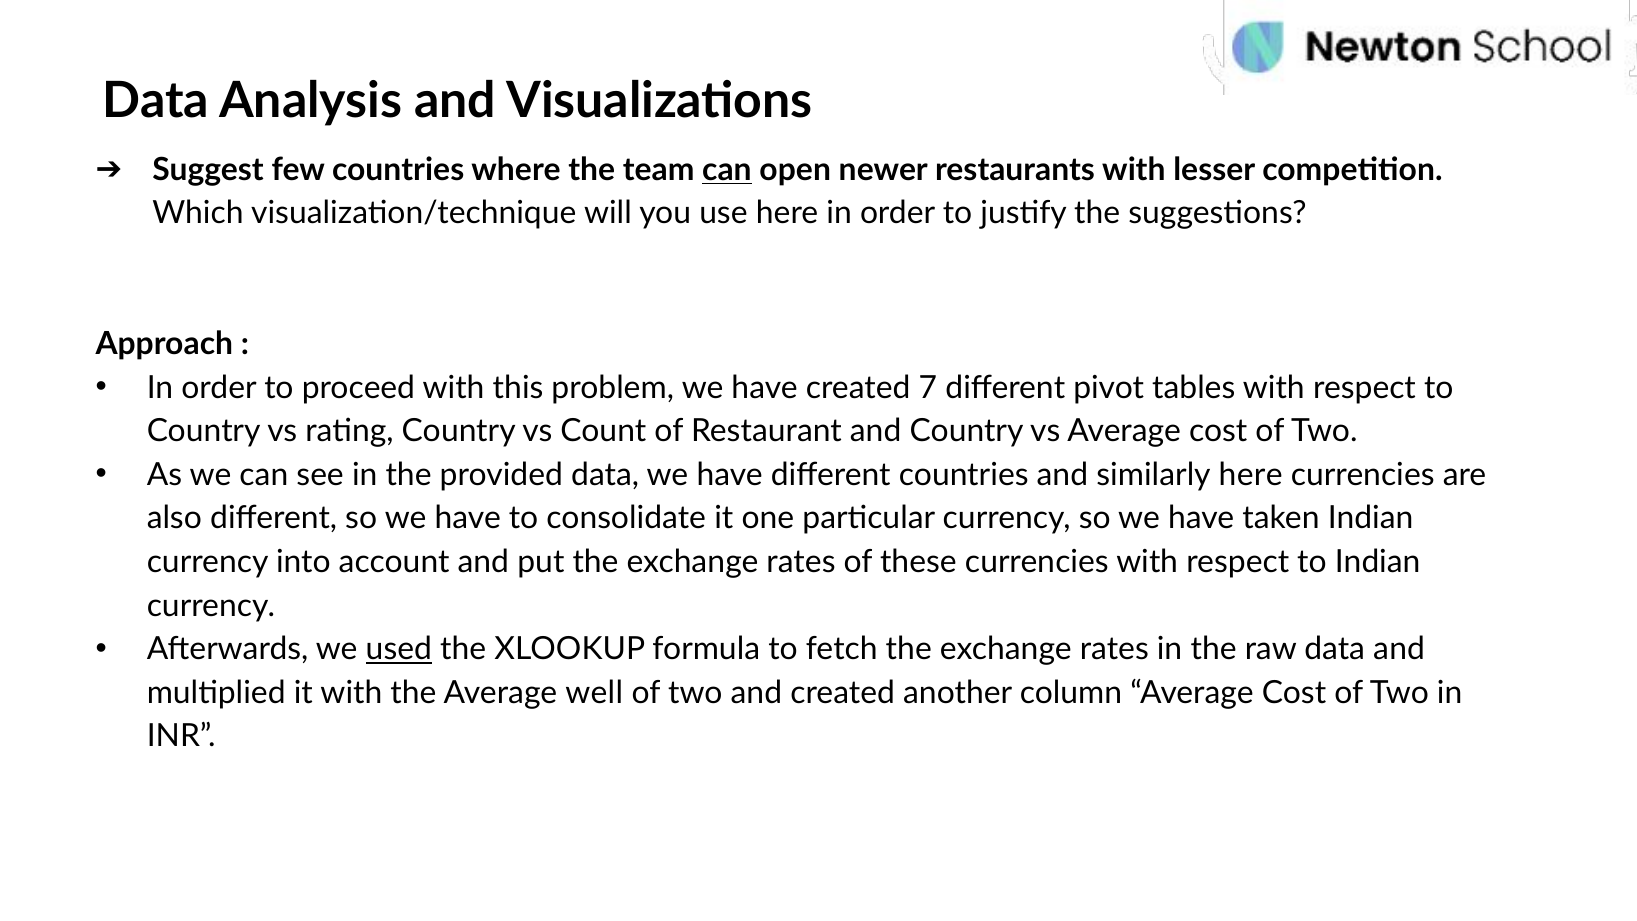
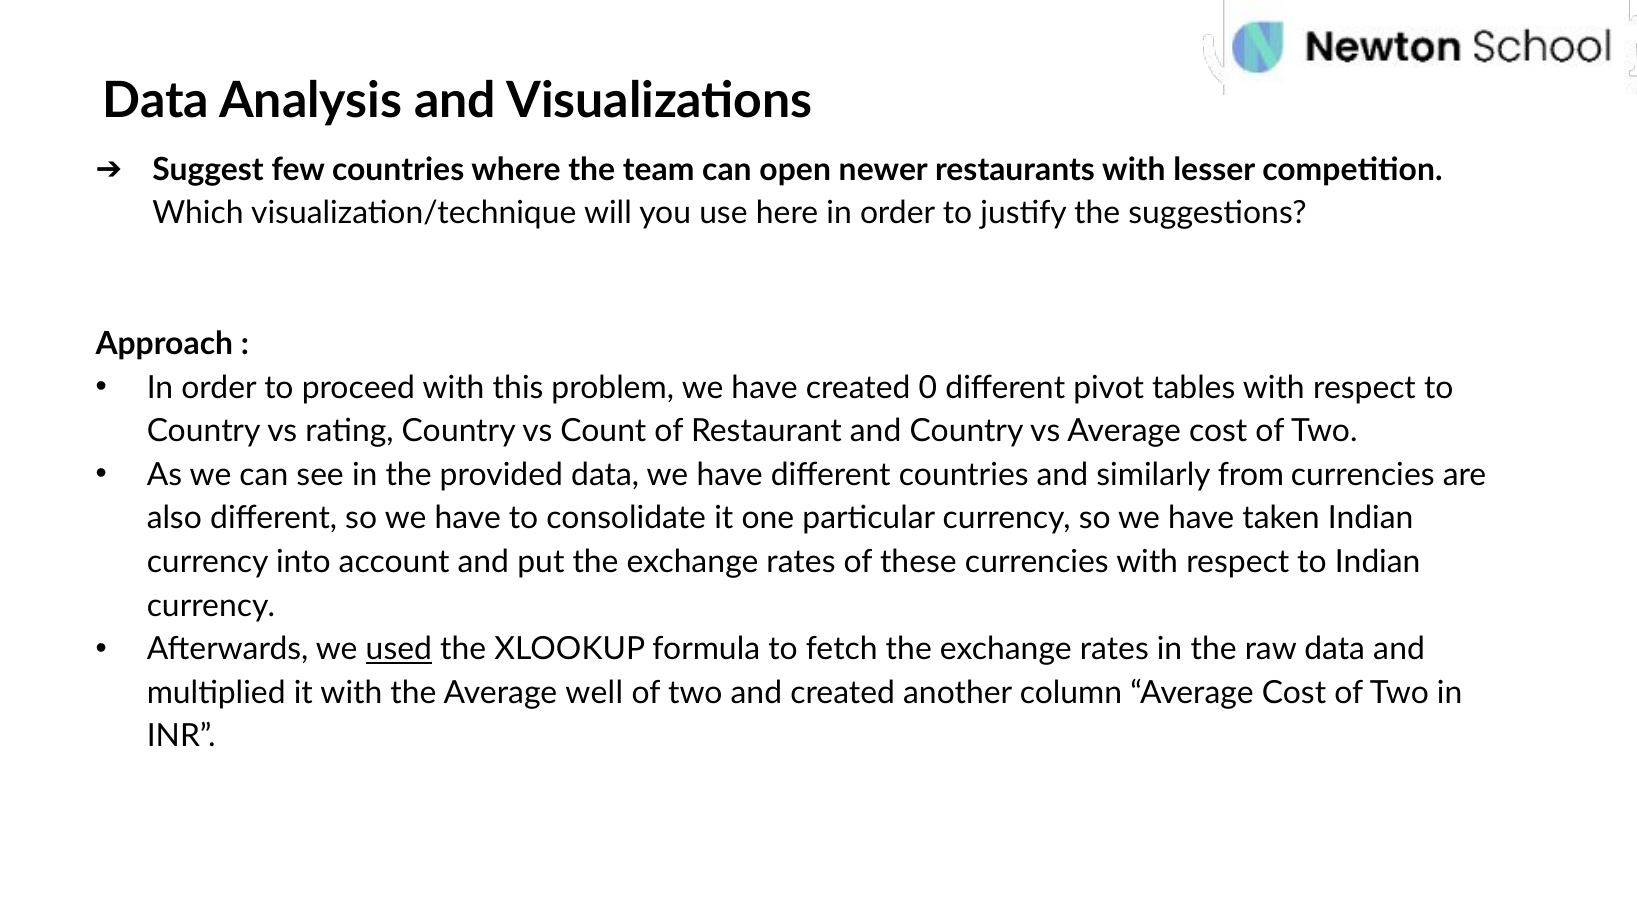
can at (727, 170) underline: present -> none
7: 7 -> 0
similarly here: here -> from
